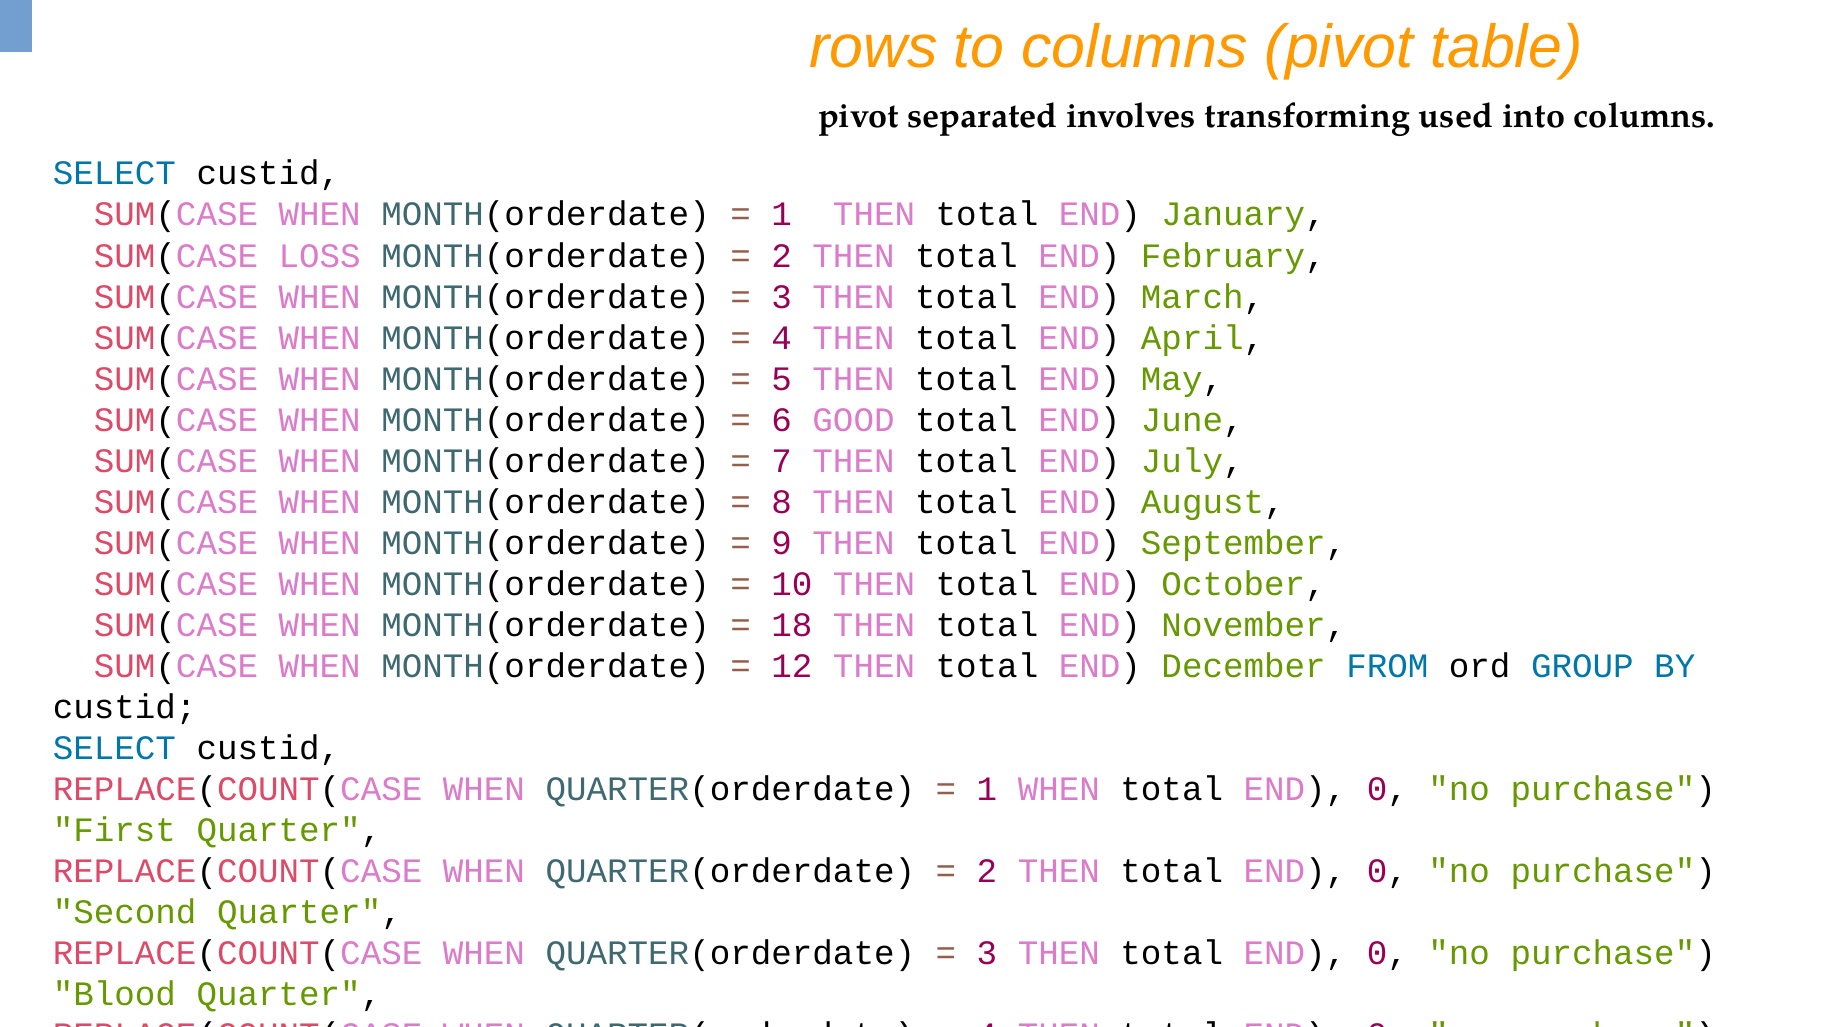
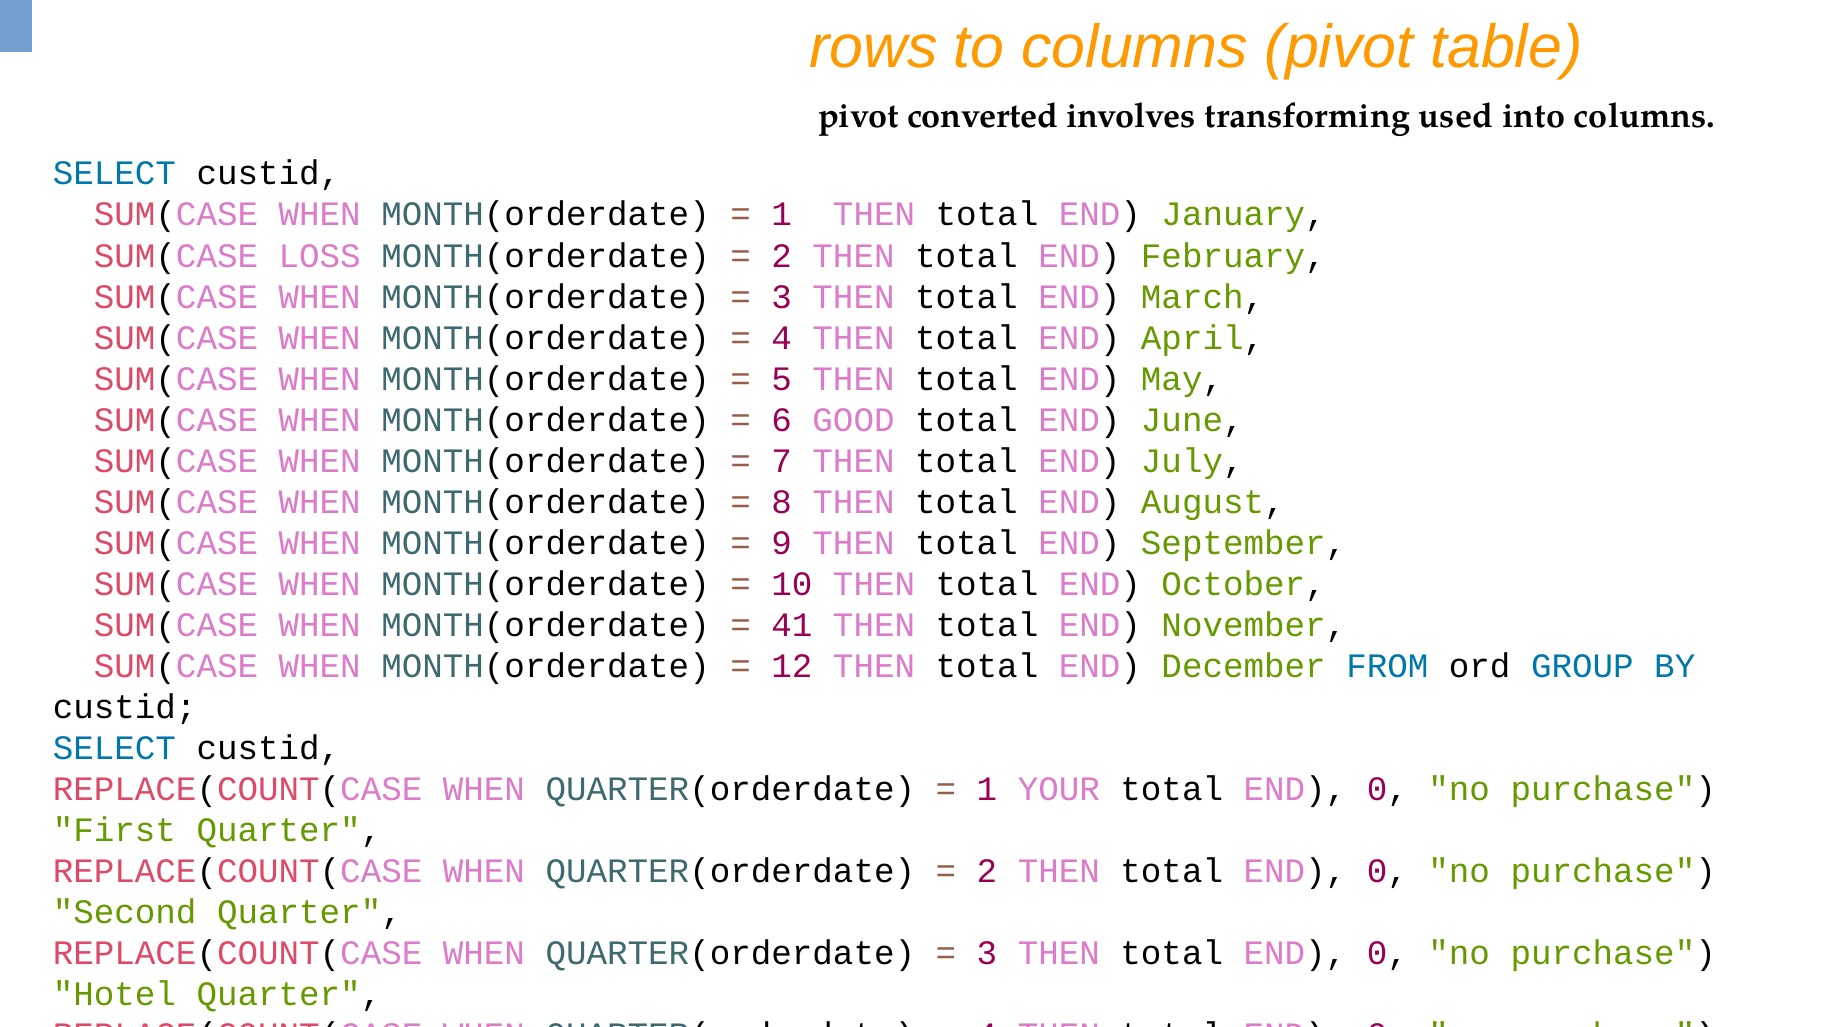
separated: separated -> converted
18: 18 -> 41
1 WHEN: WHEN -> YOUR
Blood: Blood -> Hotel
